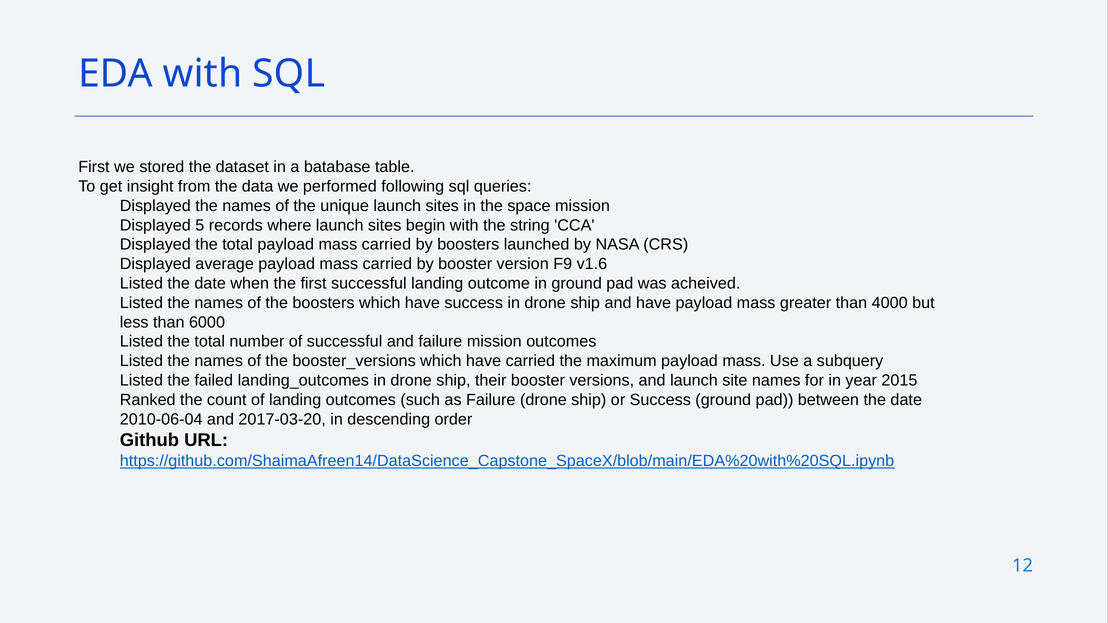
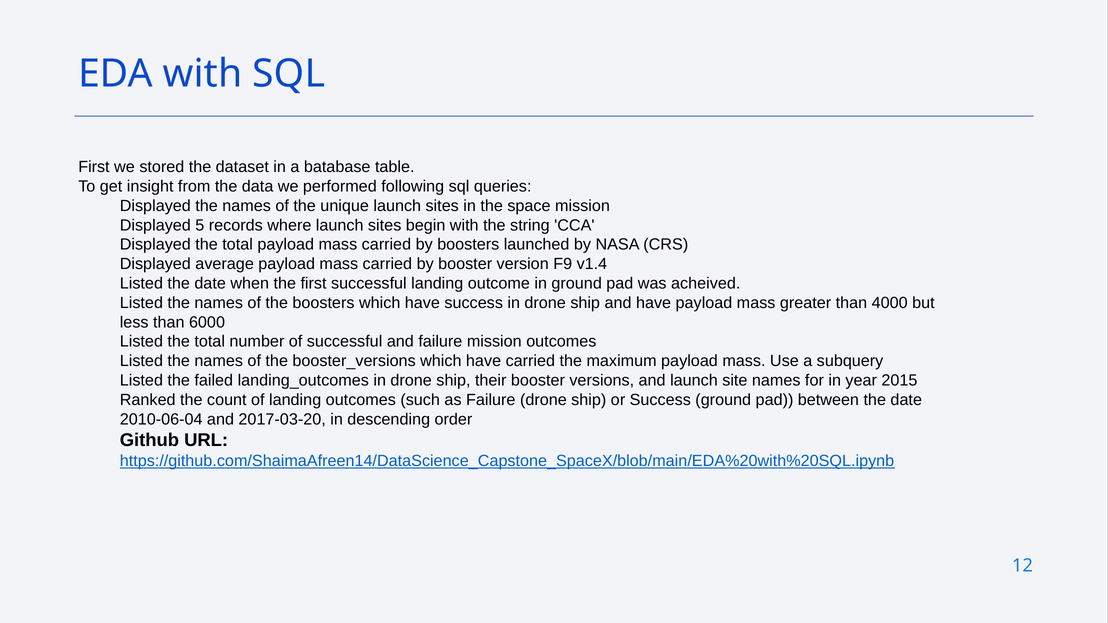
v1.6: v1.6 -> v1.4
